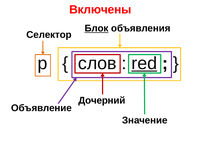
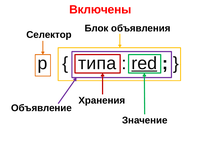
Блок underline: present -> none
слов: слов -> типа
Дочерний: Дочерний -> Хранения
